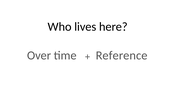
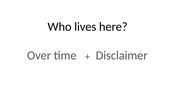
Reference: Reference -> Disclaimer
